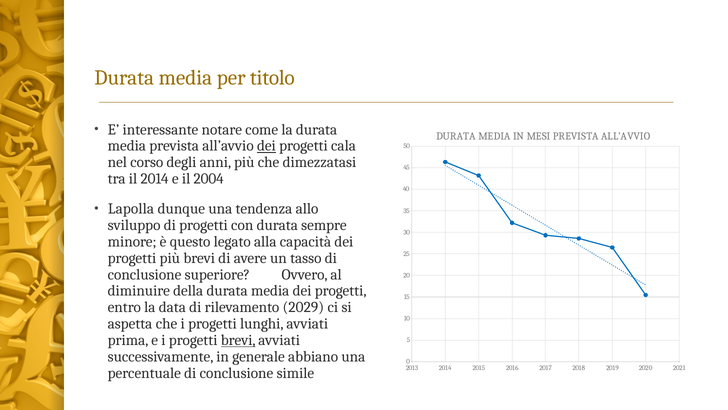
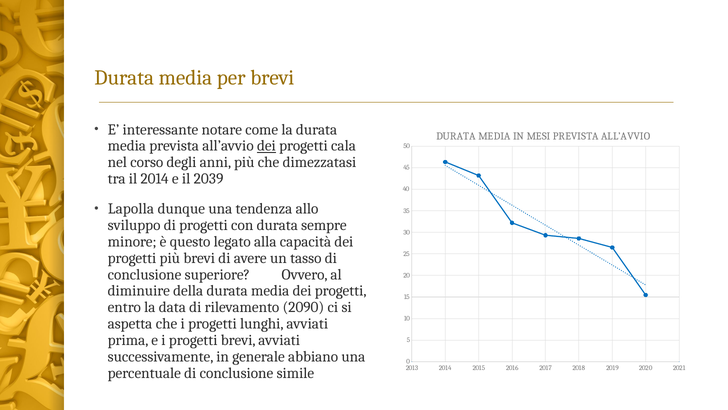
per titolo: titolo -> brevi
2004: 2004 -> 2039
2029: 2029 -> 2090
brevi at (238, 340) underline: present -> none
